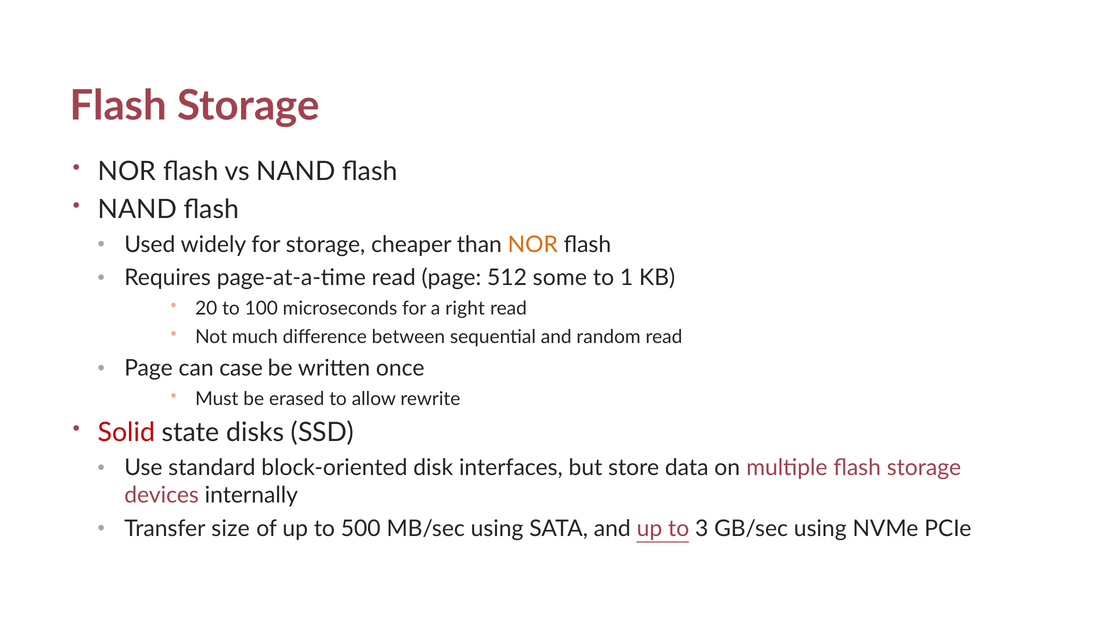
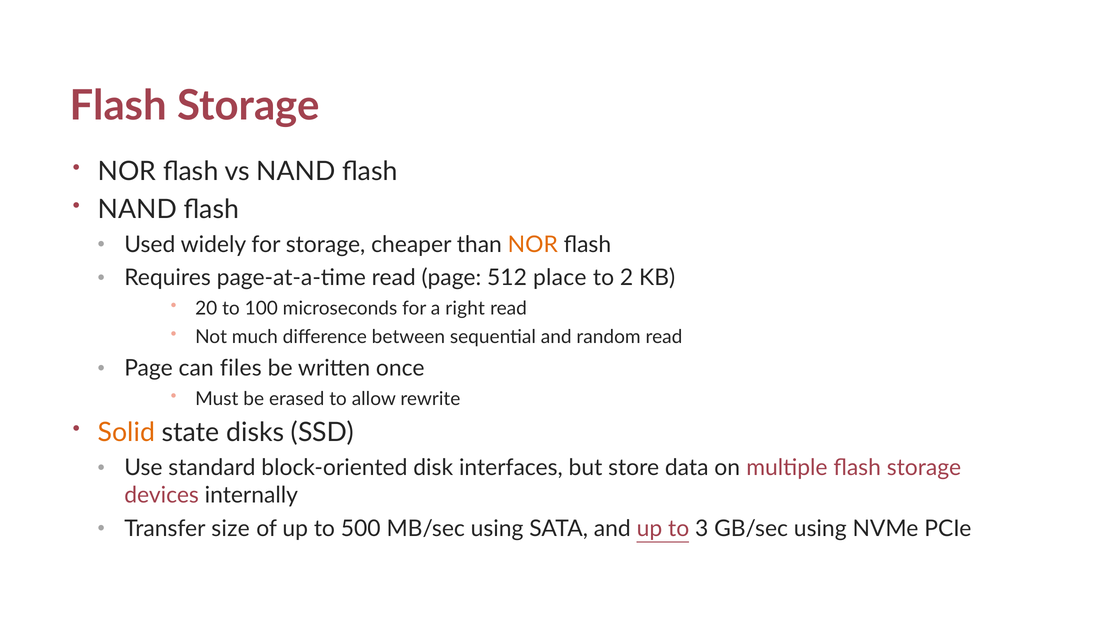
some: some -> place
1: 1 -> 2
case: case -> files
Solid colour: red -> orange
